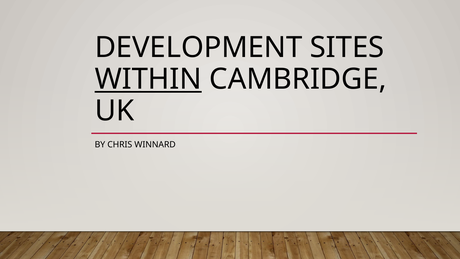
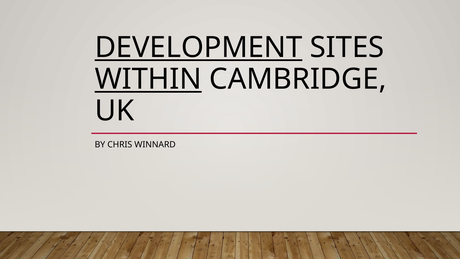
DEVELOPMENT underline: none -> present
